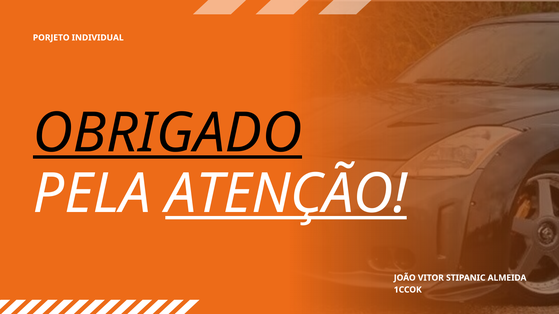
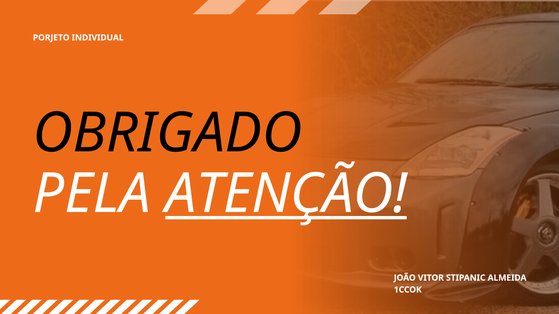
OBRIGADO underline: present -> none
